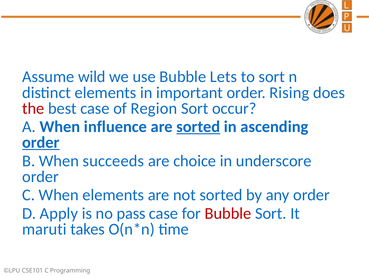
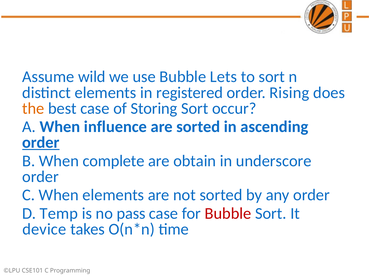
important: important -> registered
the colour: red -> orange
Region: Region -> Storing
sorted at (198, 127) underline: present -> none
succeeds: succeeds -> complete
choice: choice -> obtain
Apply: Apply -> Temp
maruti: maruti -> device
